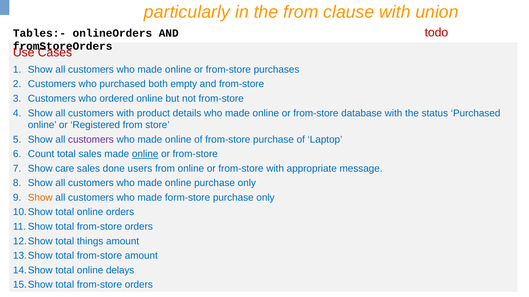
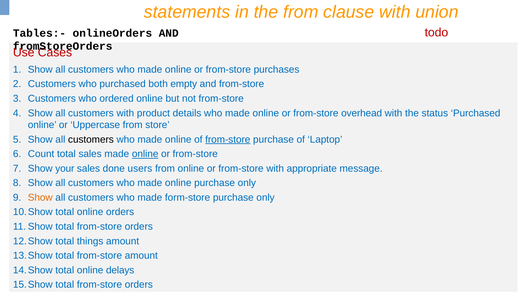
particularly: particularly -> statements
database: database -> overhead
Registered: Registered -> Uppercase
customers at (91, 140) colour: purple -> black
from-store at (228, 140) underline: none -> present
care: care -> your
